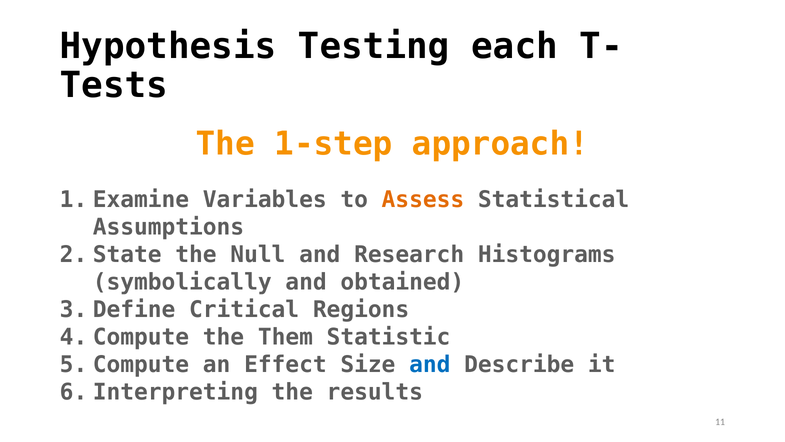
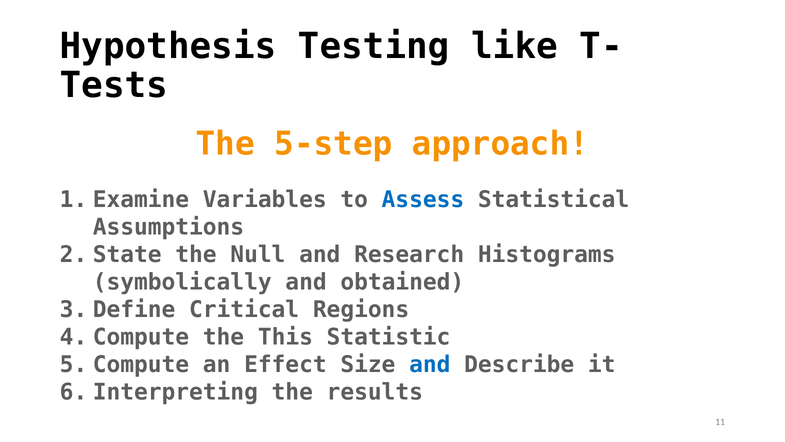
each: each -> like
1-step: 1-step -> 5-step
Assess colour: orange -> blue
Them: Them -> This
